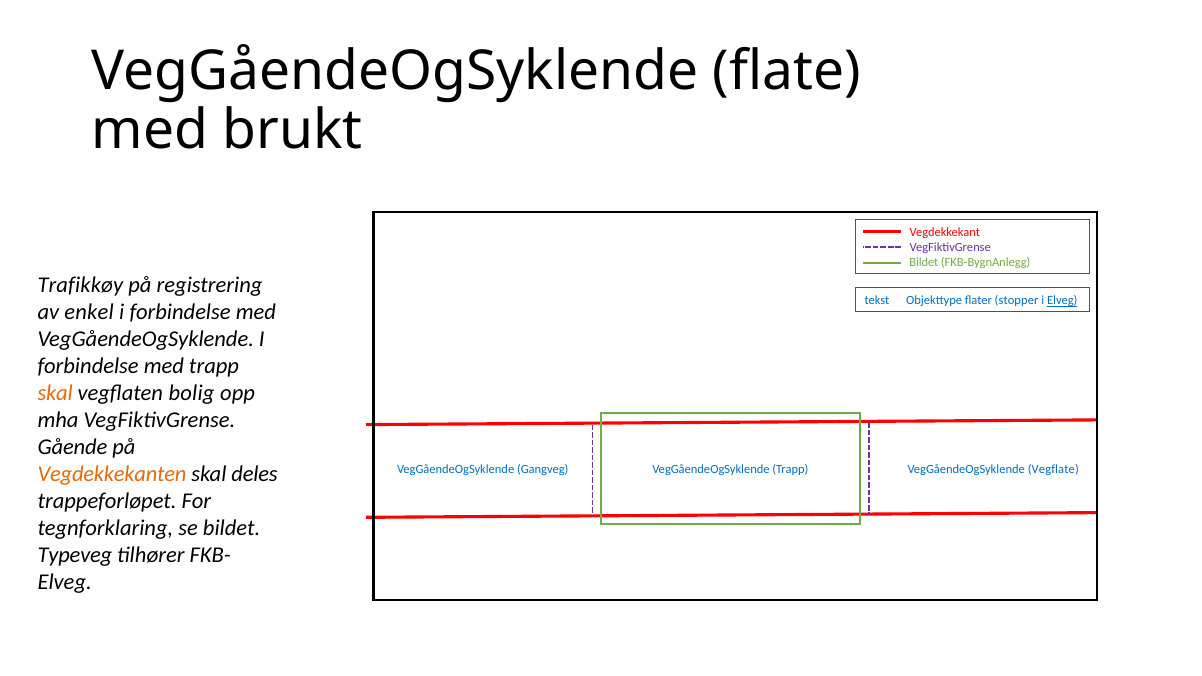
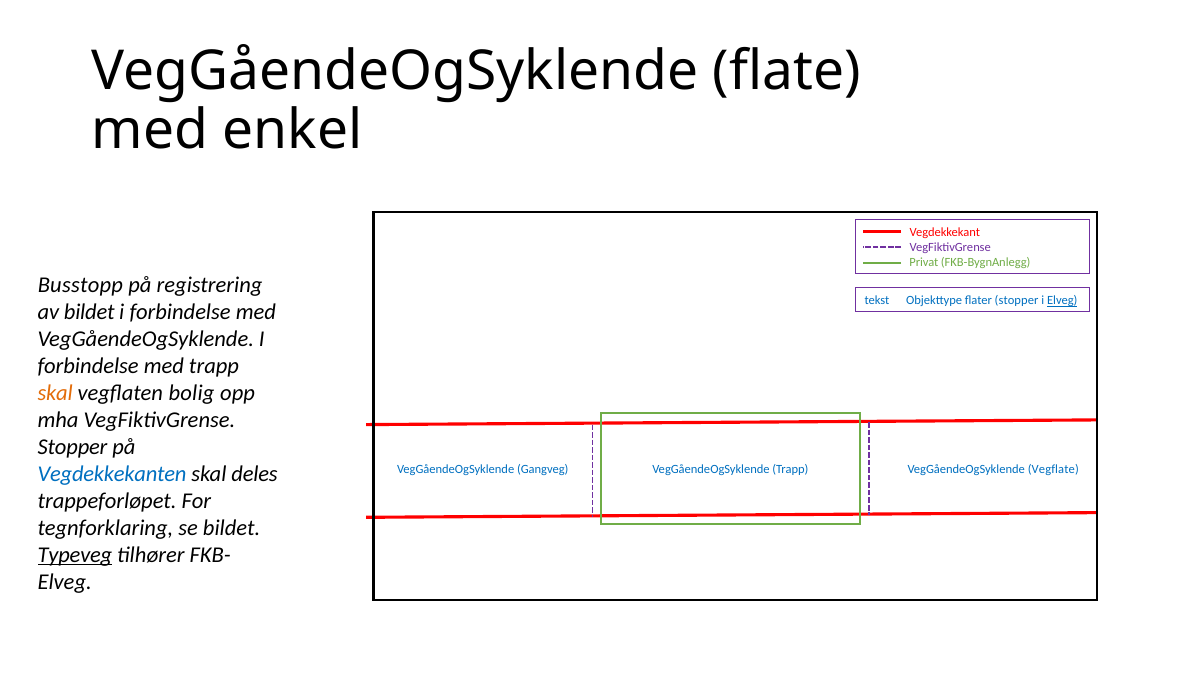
brukt: brukt -> enkel
Bildet at (924, 263): Bildet -> Privat
Trafikkøy: Trafikkøy -> Busstopp
av enkel: enkel -> bildet
Gående at (72, 447): Gående -> Stopper
Vegdekkekanten colour: orange -> blue
Typeveg underline: none -> present
